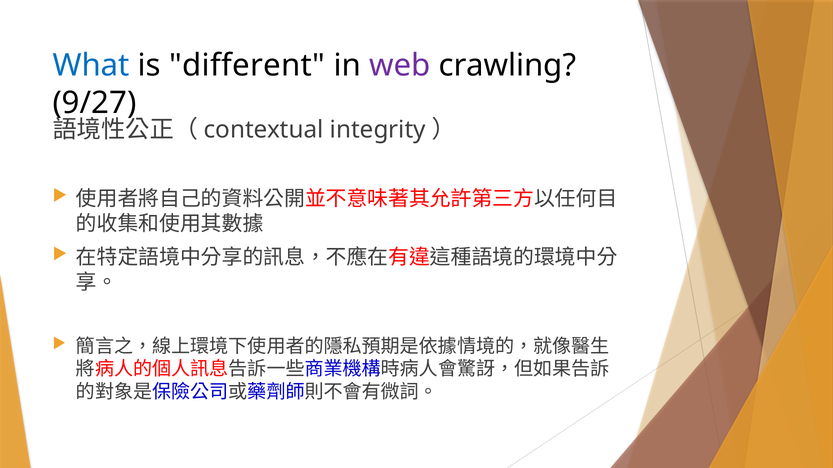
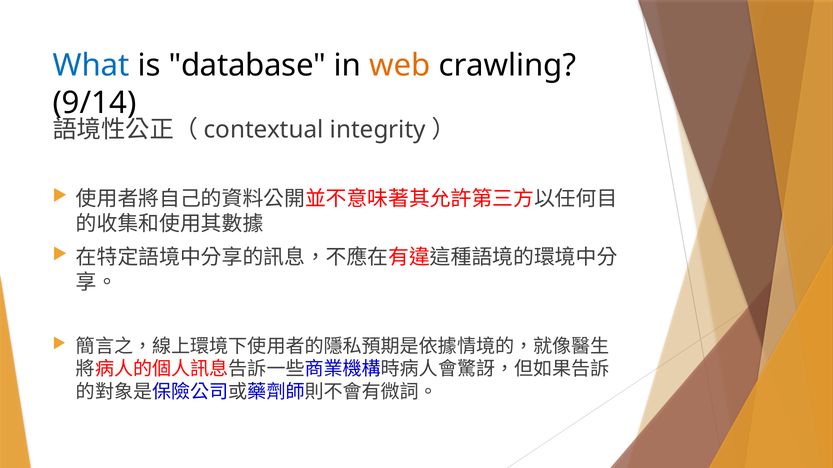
different: different -> database
web colour: purple -> orange
9/27: 9/27 -> 9/14
